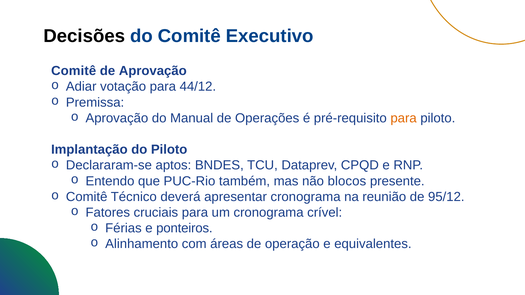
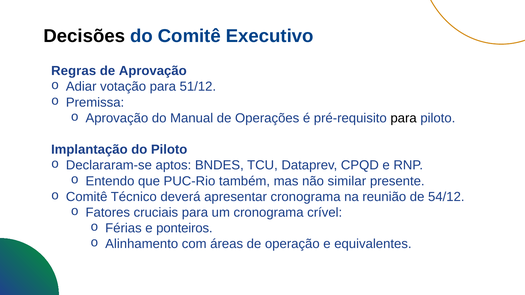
Comitê at (74, 71): Comitê -> Regras
44/12: 44/12 -> 51/12
para at (404, 118) colour: orange -> black
blocos: blocos -> similar
95/12: 95/12 -> 54/12
